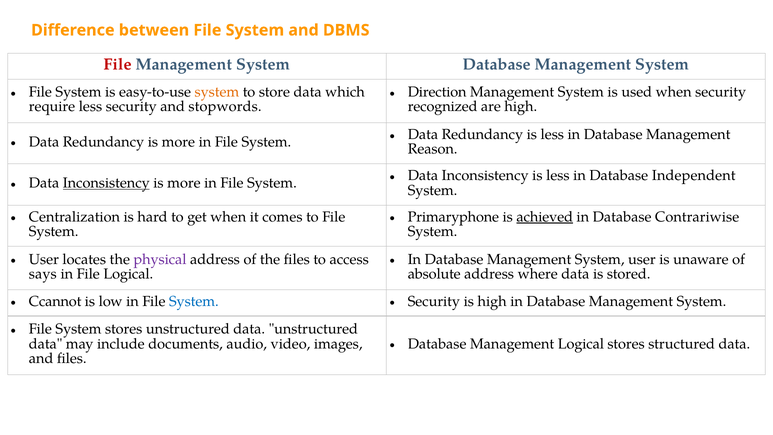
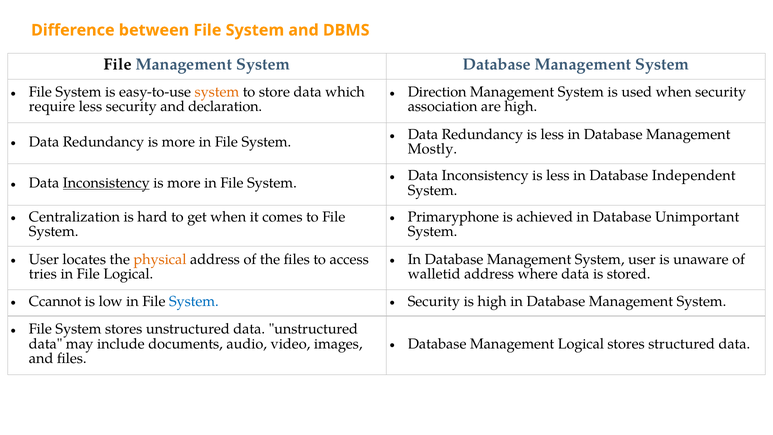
File at (118, 64) colour: red -> black
stopwords: stopwords -> declaration
recognized: recognized -> association
Reason: Reason -> Mostly
achieved underline: present -> none
Contrariwise: Contrariwise -> Unimportant
physical colour: purple -> orange
says: says -> tries
absolute: absolute -> walletid
